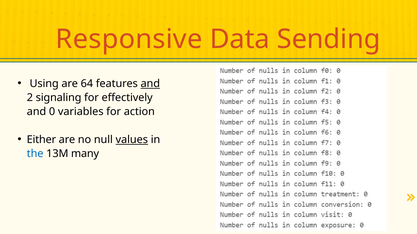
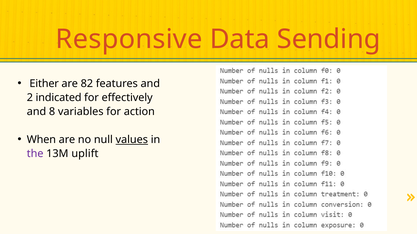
Using: Using -> Either
64: 64 -> 82
and at (150, 84) underline: present -> none
signaling: signaling -> indicated
0: 0 -> 8
Either: Either -> When
the colour: blue -> purple
many: many -> uplift
